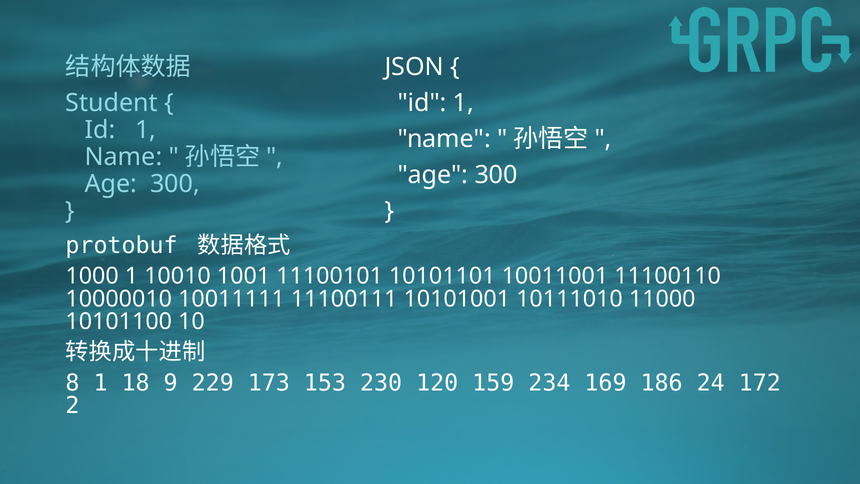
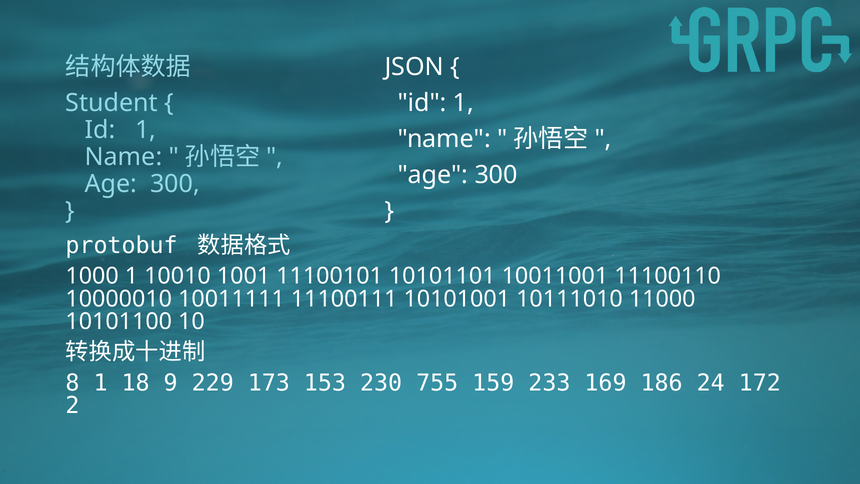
120: 120 -> 755
234: 234 -> 233
